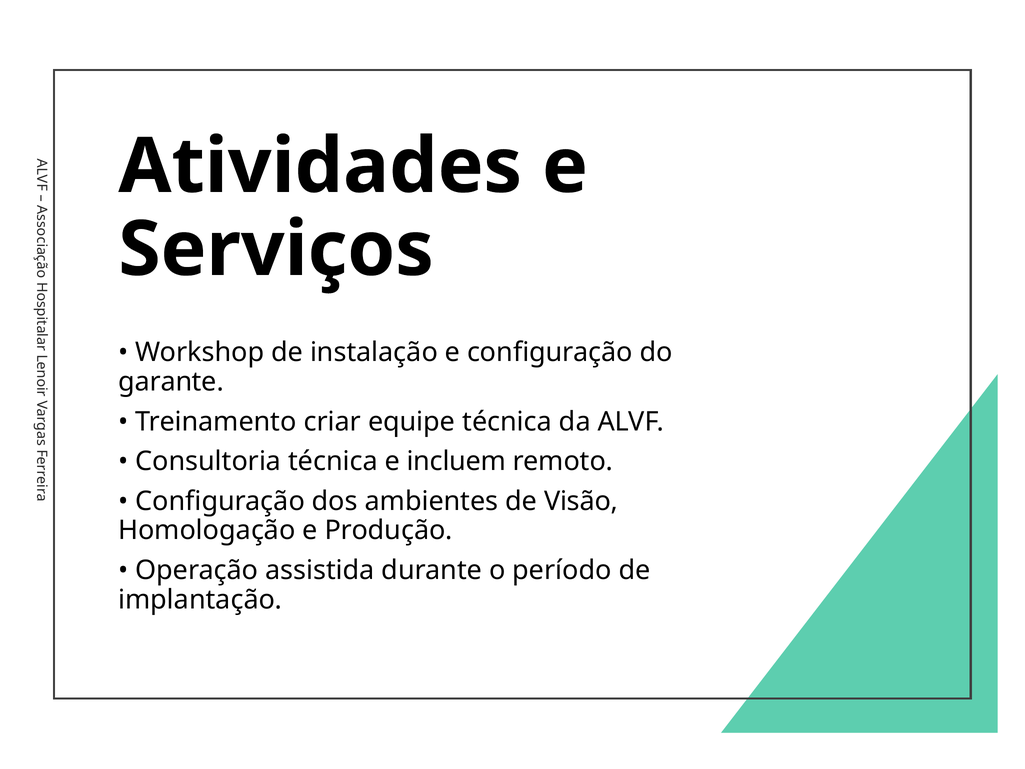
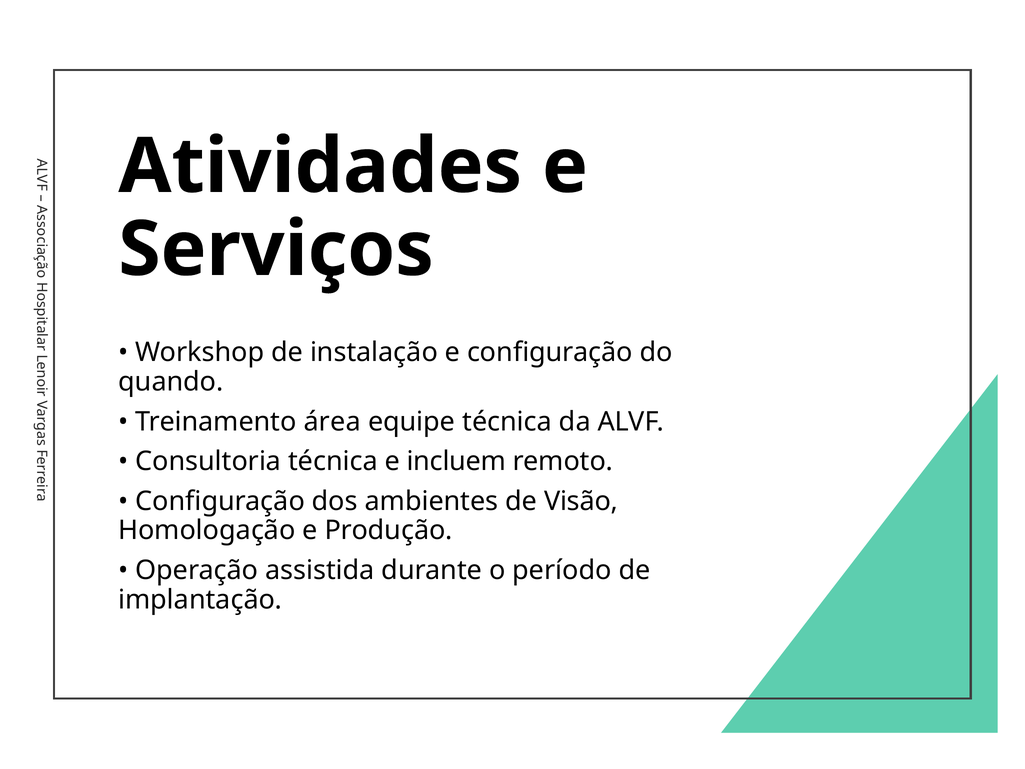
garante: garante -> quando
criar: criar -> área
